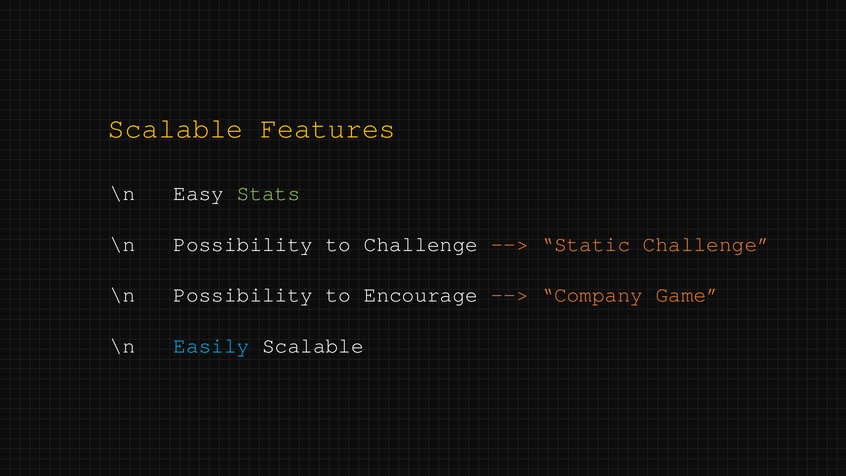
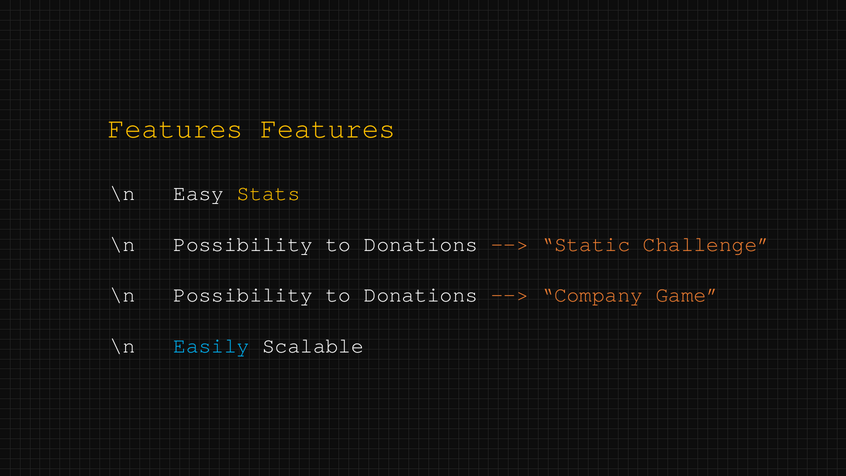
Scalable at (176, 128): Scalable -> Features
Stats colour: light green -> yellow
Challenge at (421, 244): Challenge -> Donations
Encourage at (421, 295): Encourage -> Donations
